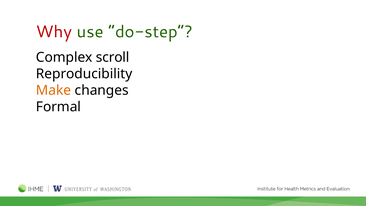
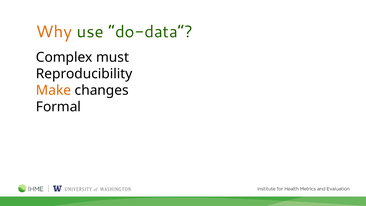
Why colour: red -> orange
do-step: do-step -> do-data
scroll: scroll -> must
